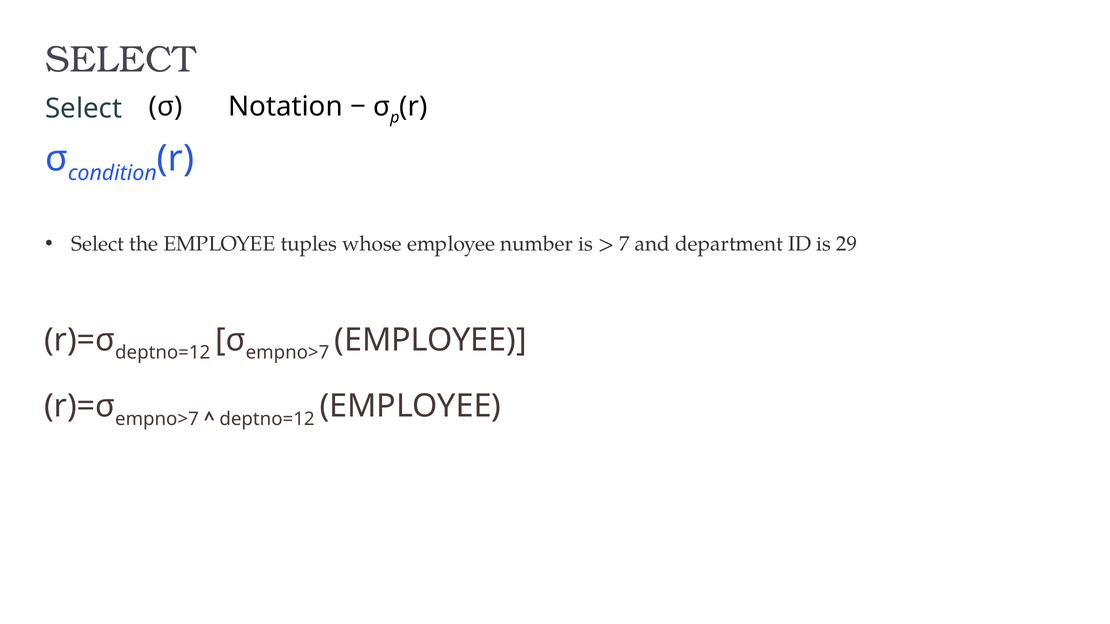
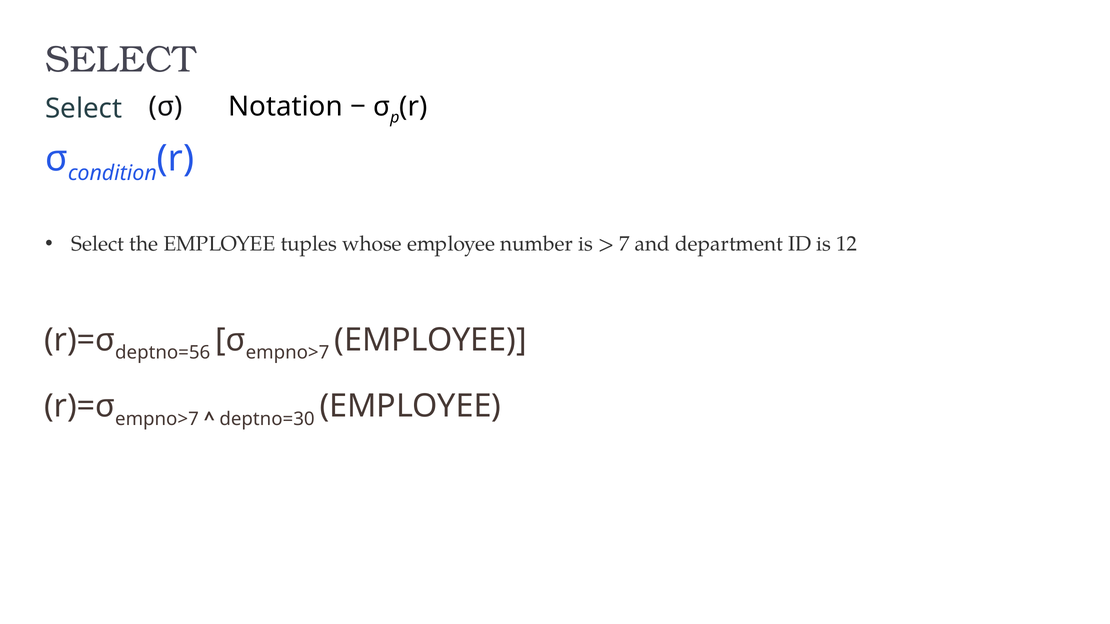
29: 29 -> 12
deptno=12 at (163, 353): deptno=12 -> deptno=56
deptno=12 at (267, 419): deptno=12 -> deptno=30
